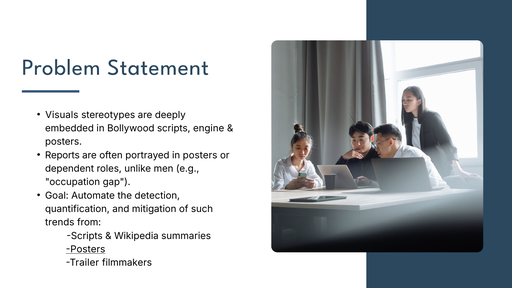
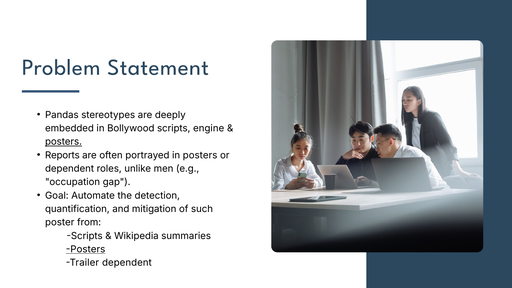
Visuals: Visuals -> Pandas
posters at (64, 142) underline: none -> present
trends: trends -> poster
Trailer filmmakers: filmmakers -> dependent
